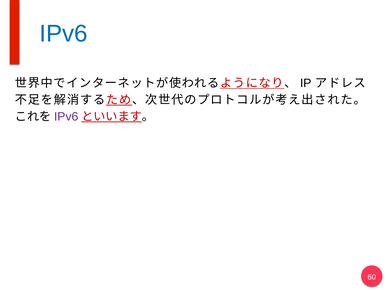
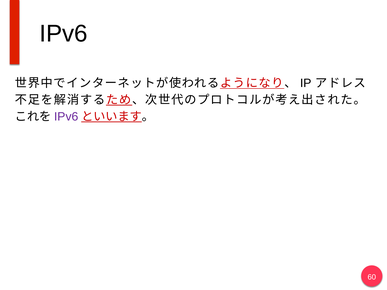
IPv6 at (63, 34) colour: blue -> black
